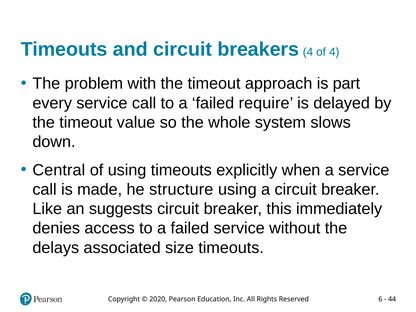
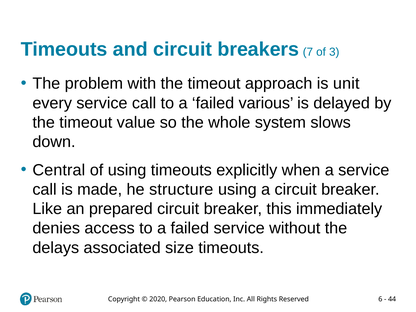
breakers 4: 4 -> 7
of 4: 4 -> 3
part: part -> unit
require: require -> various
suggests: suggests -> prepared
